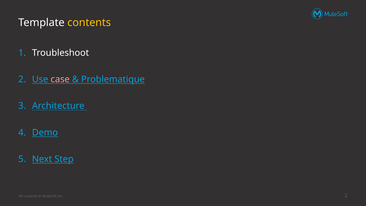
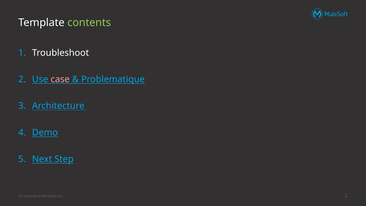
contents at (89, 23) colour: yellow -> light green
